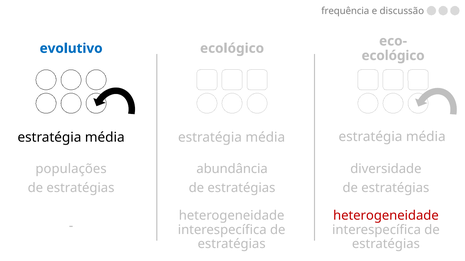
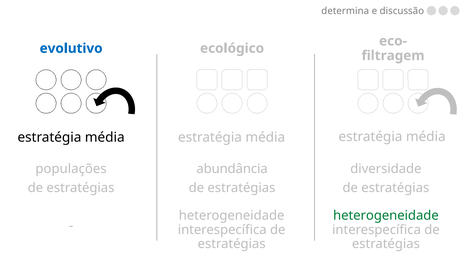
frequência: frequência -> determina
ecológico at (393, 56): ecológico -> filtragem
heterogeneidade at (386, 216) colour: red -> green
